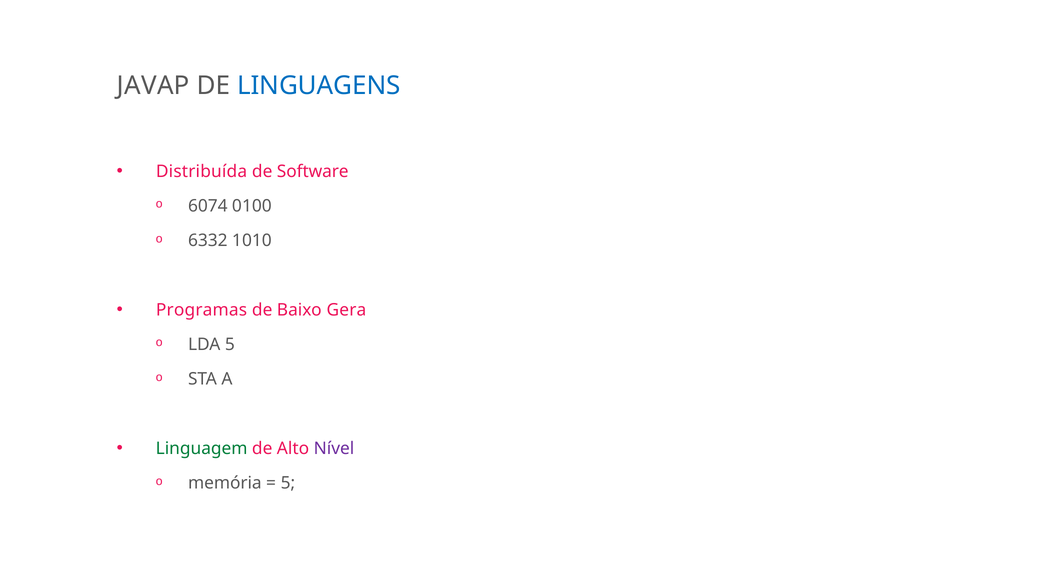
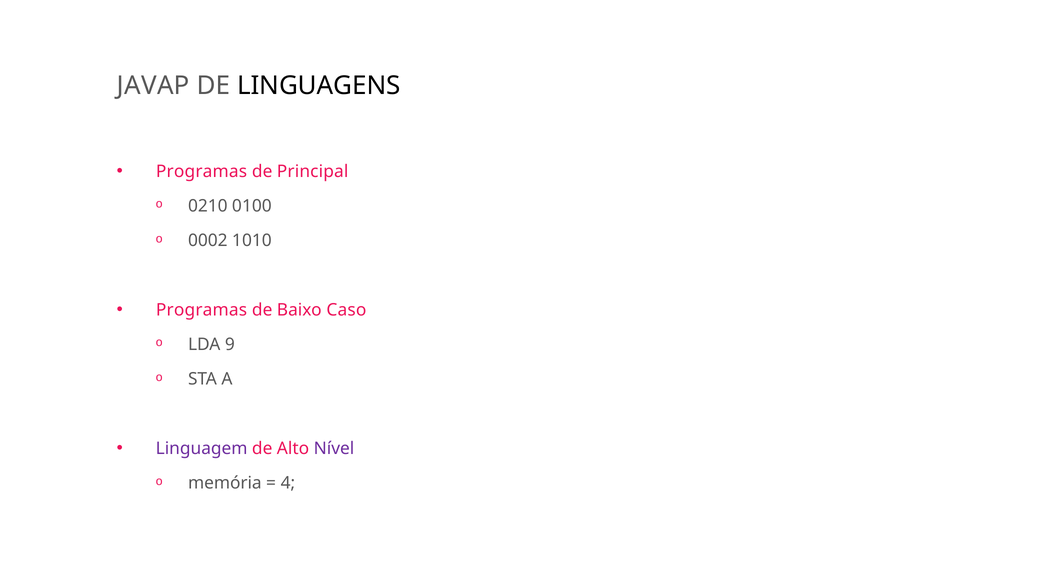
LINGUAGENS colour: blue -> black
Distribuída at (202, 171): Distribuída -> Programas
Software: Software -> Principal
6074: 6074 -> 0210
6332: 6332 -> 0002
Gera: Gera -> Caso
LDA 5: 5 -> 9
Linguagem colour: green -> purple
5 at (288, 484): 5 -> 4
